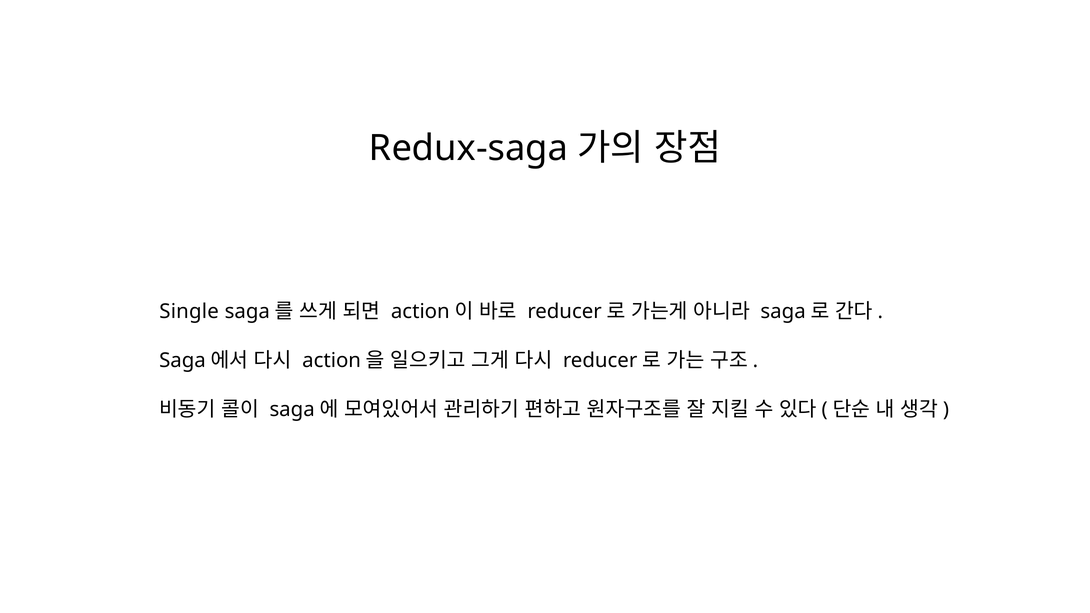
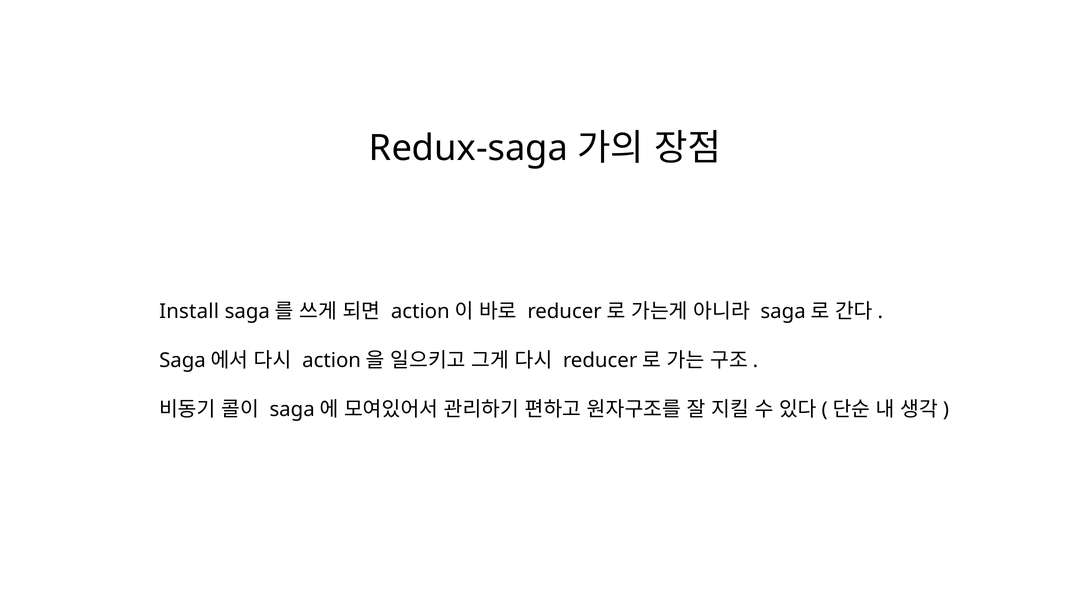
Single: Single -> Install
